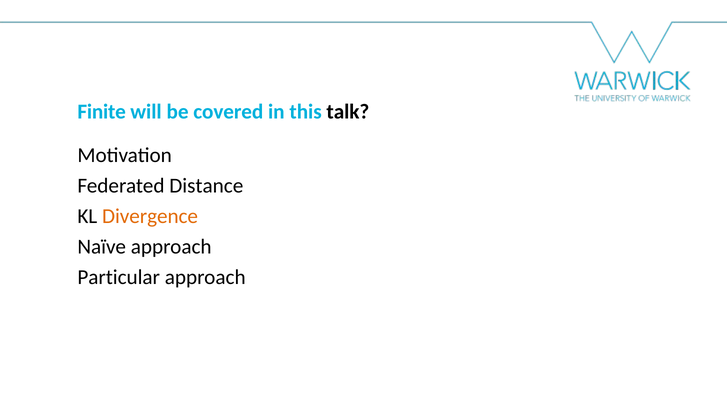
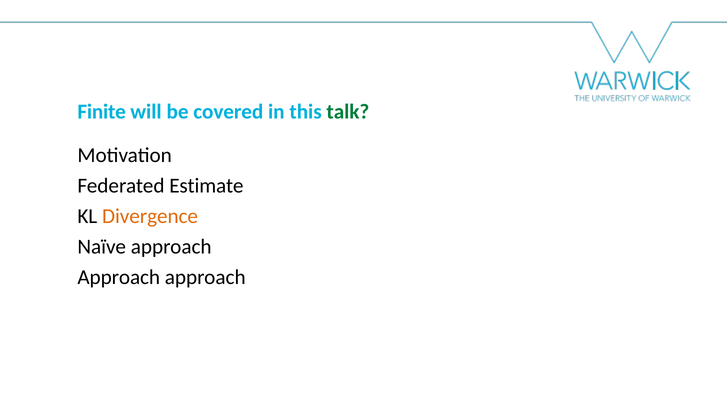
talk colour: black -> green
Distance: Distance -> Estimate
Particular at (119, 277): Particular -> Approach
